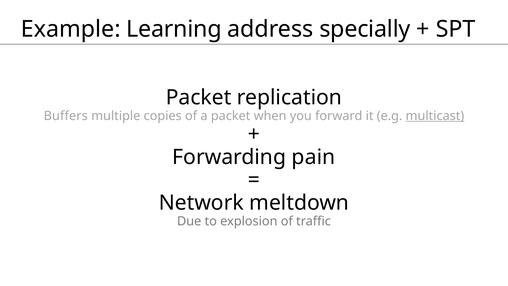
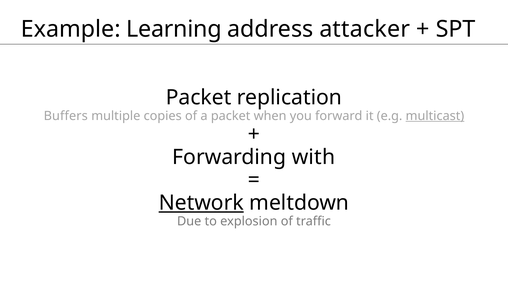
specially: specially -> attacker
pain: pain -> with
Network underline: none -> present
